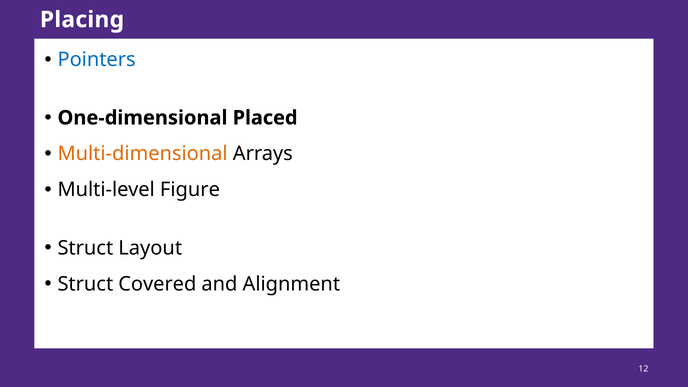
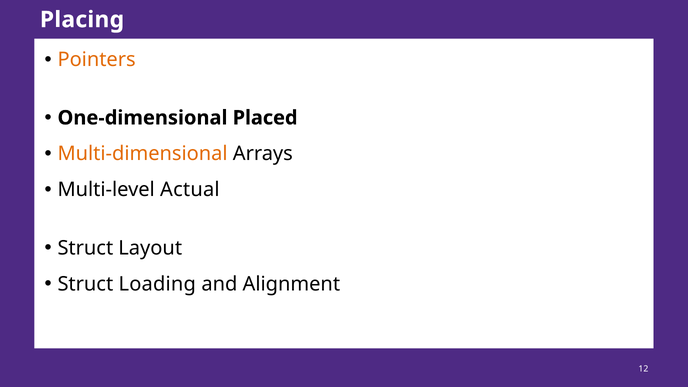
Pointers colour: blue -> orange
Figure: Figure -> Actual
Covered: Covered -> Loading
